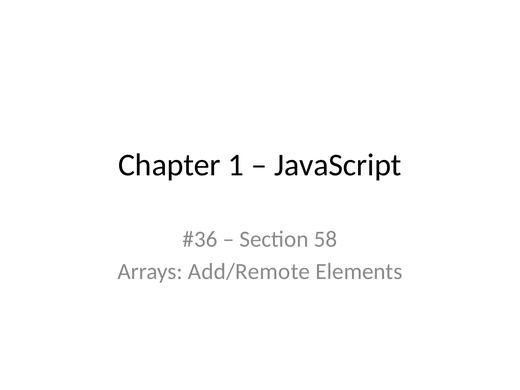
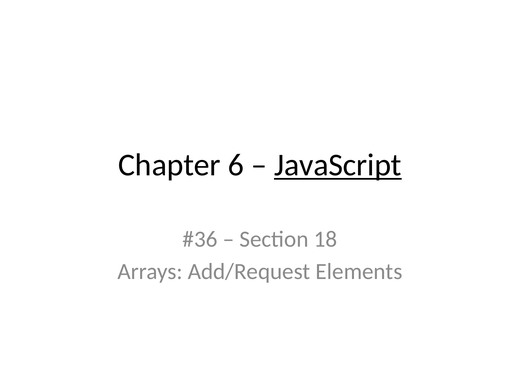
1: 1 -> 6
JavaScript underline: none -> present
58: 58 -> 18
Add/Remote: Add/Remote -> Add/Request
